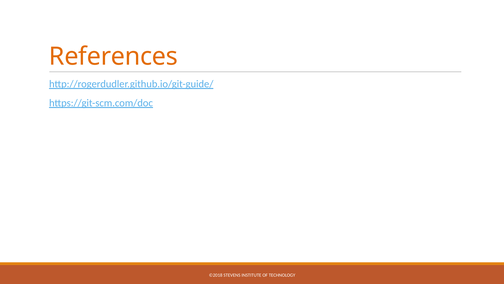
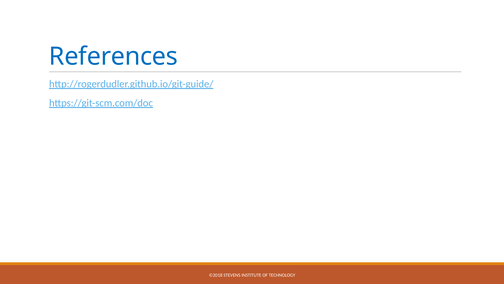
References colour: orange -> blue
